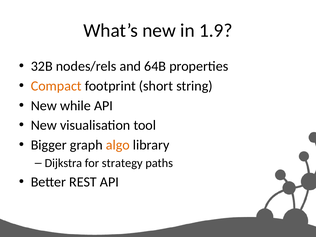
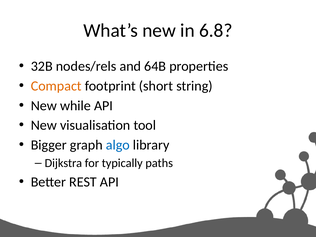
1.9: 1.9 -> 6.8
algo colour: orange -> blue
strategy: strategy -> typically
